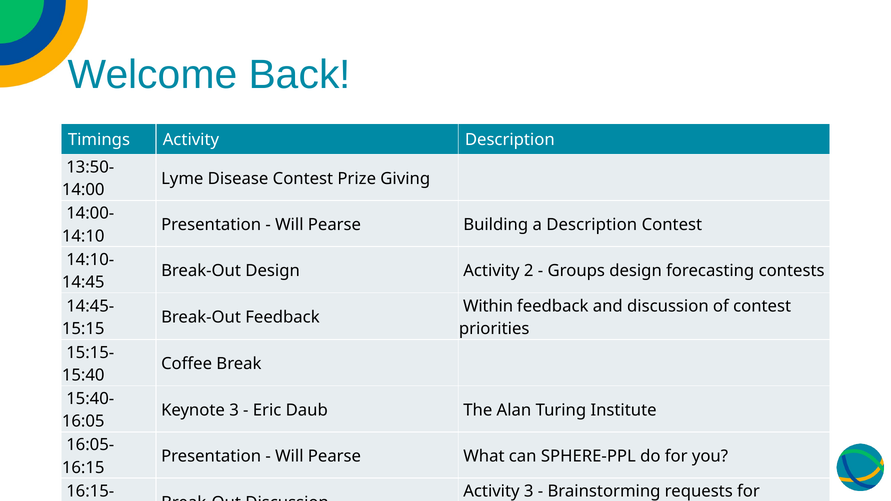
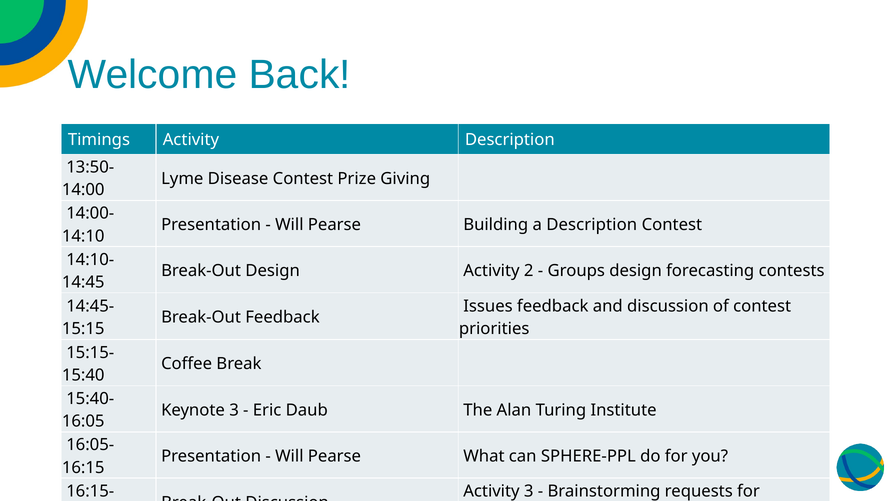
Within: Within -> Issues
